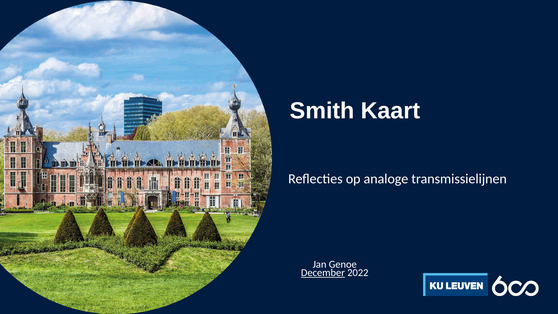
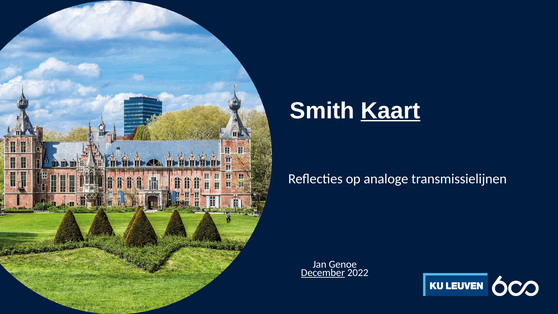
Kaart underline: none -> present
